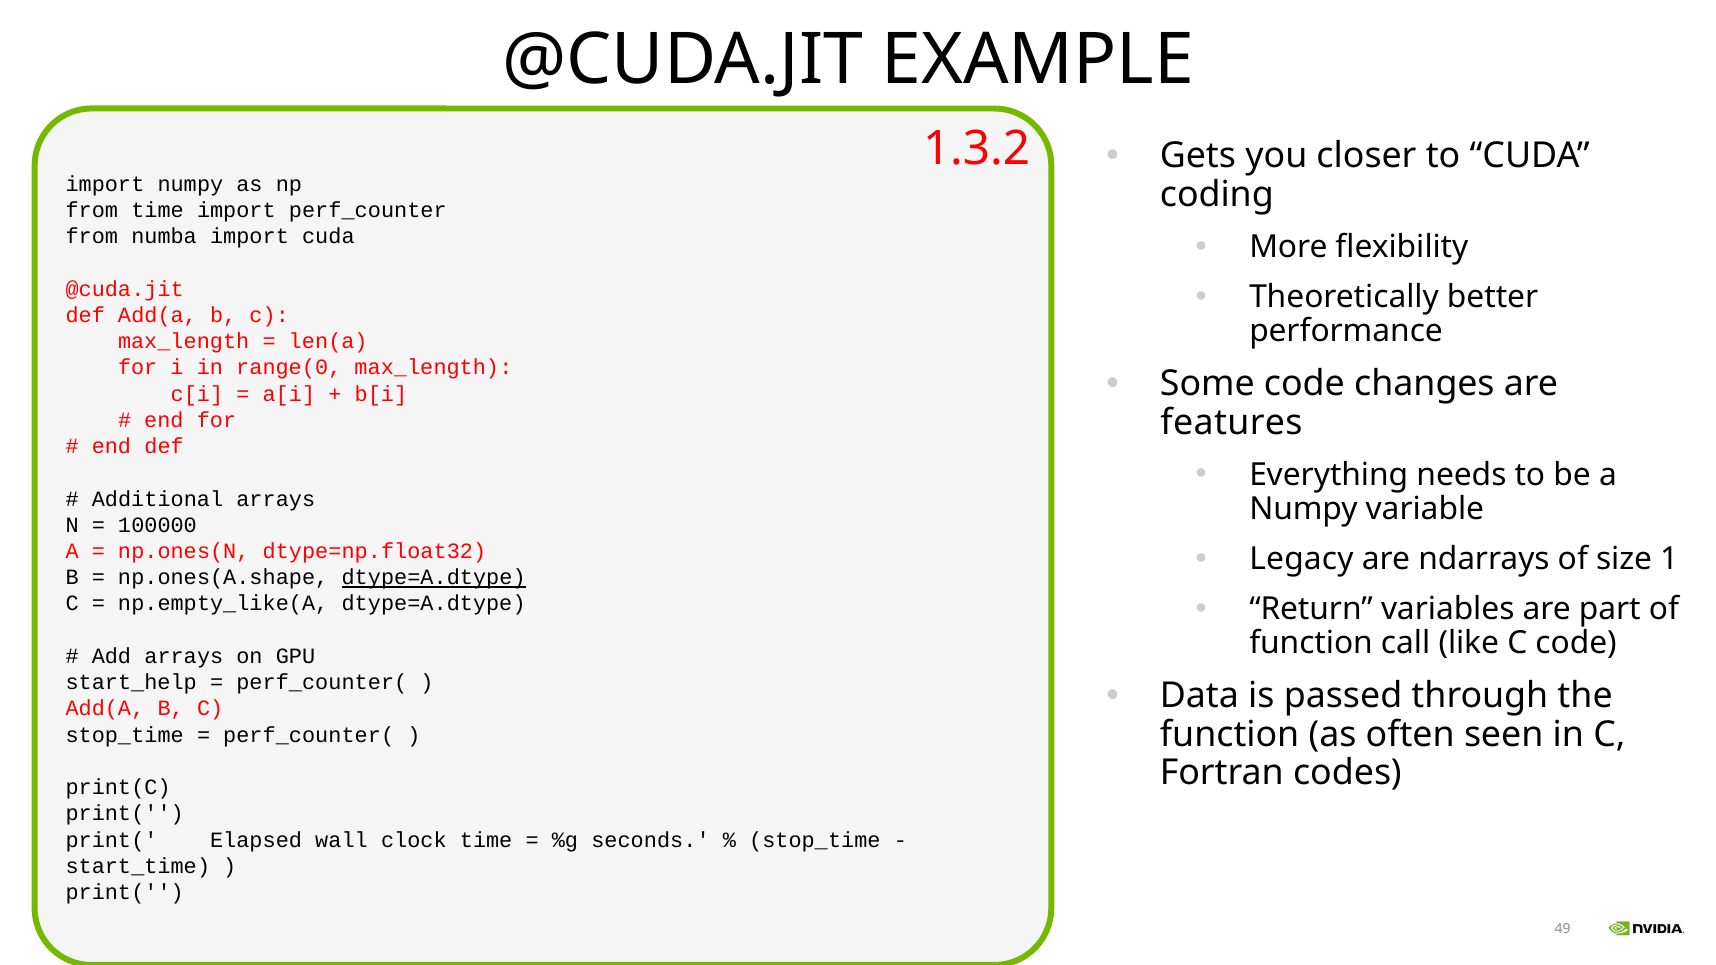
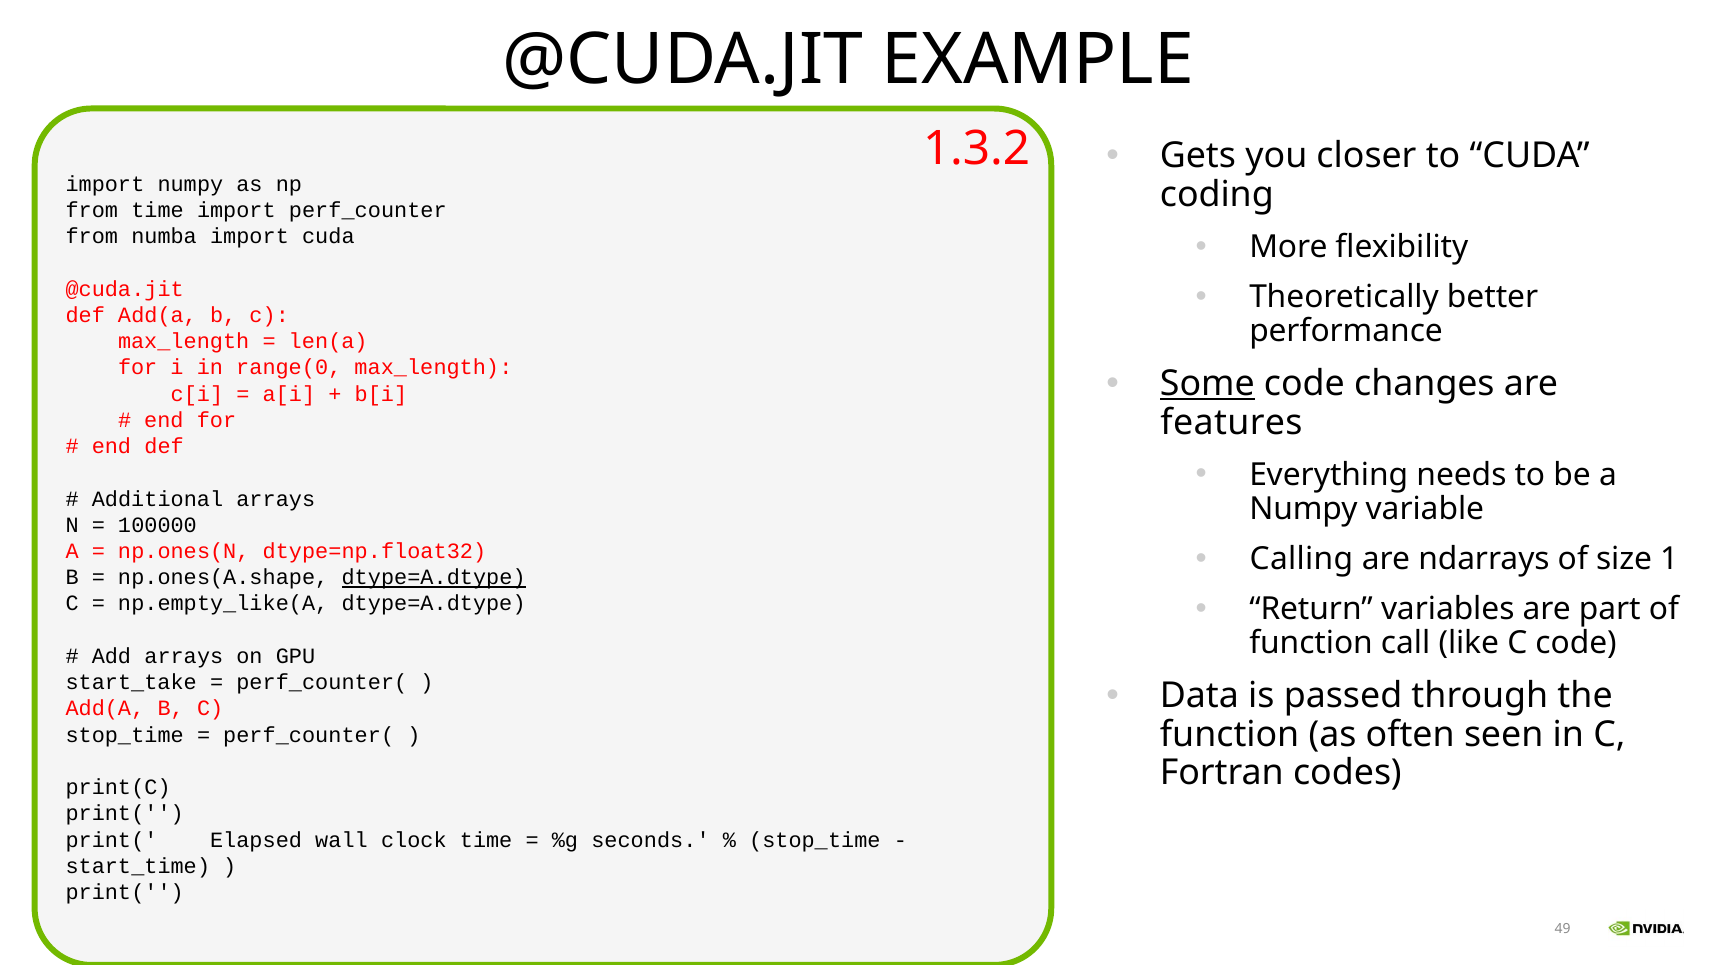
Some underline: none -> present
Legacy: Legacy -> Calling
start_help: start_help -> start_take
